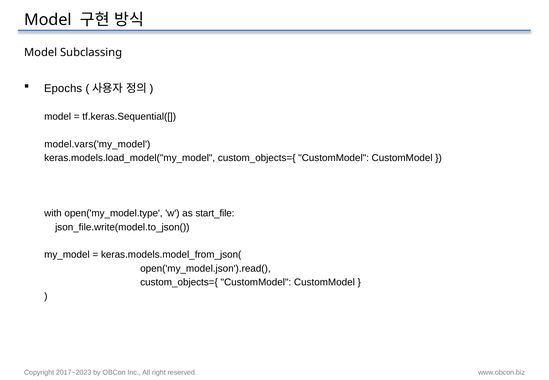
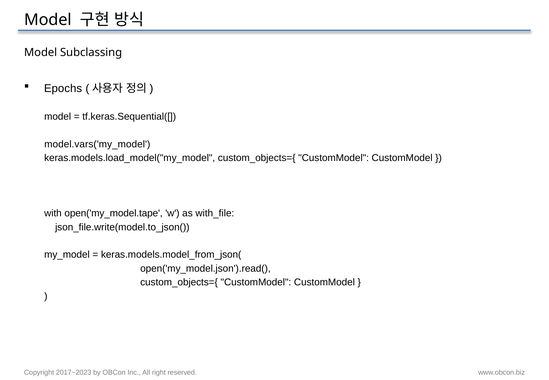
open('my_model.type: open('my_model.type -> open('my_model.tape
start_file: start_file -> with_file
